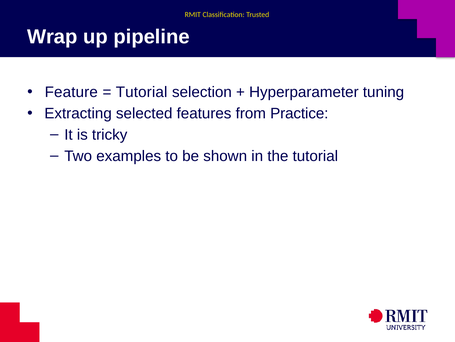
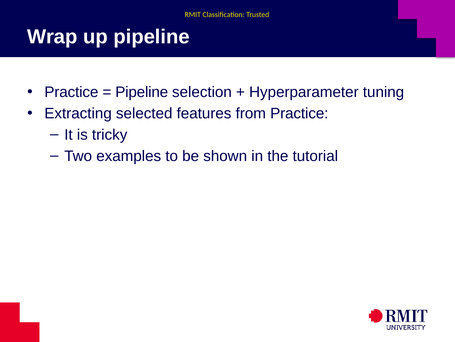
Feature at (71, 92): Feature -> Practice
Tutorial at (142, 92): Tutorial -> Pipeline
